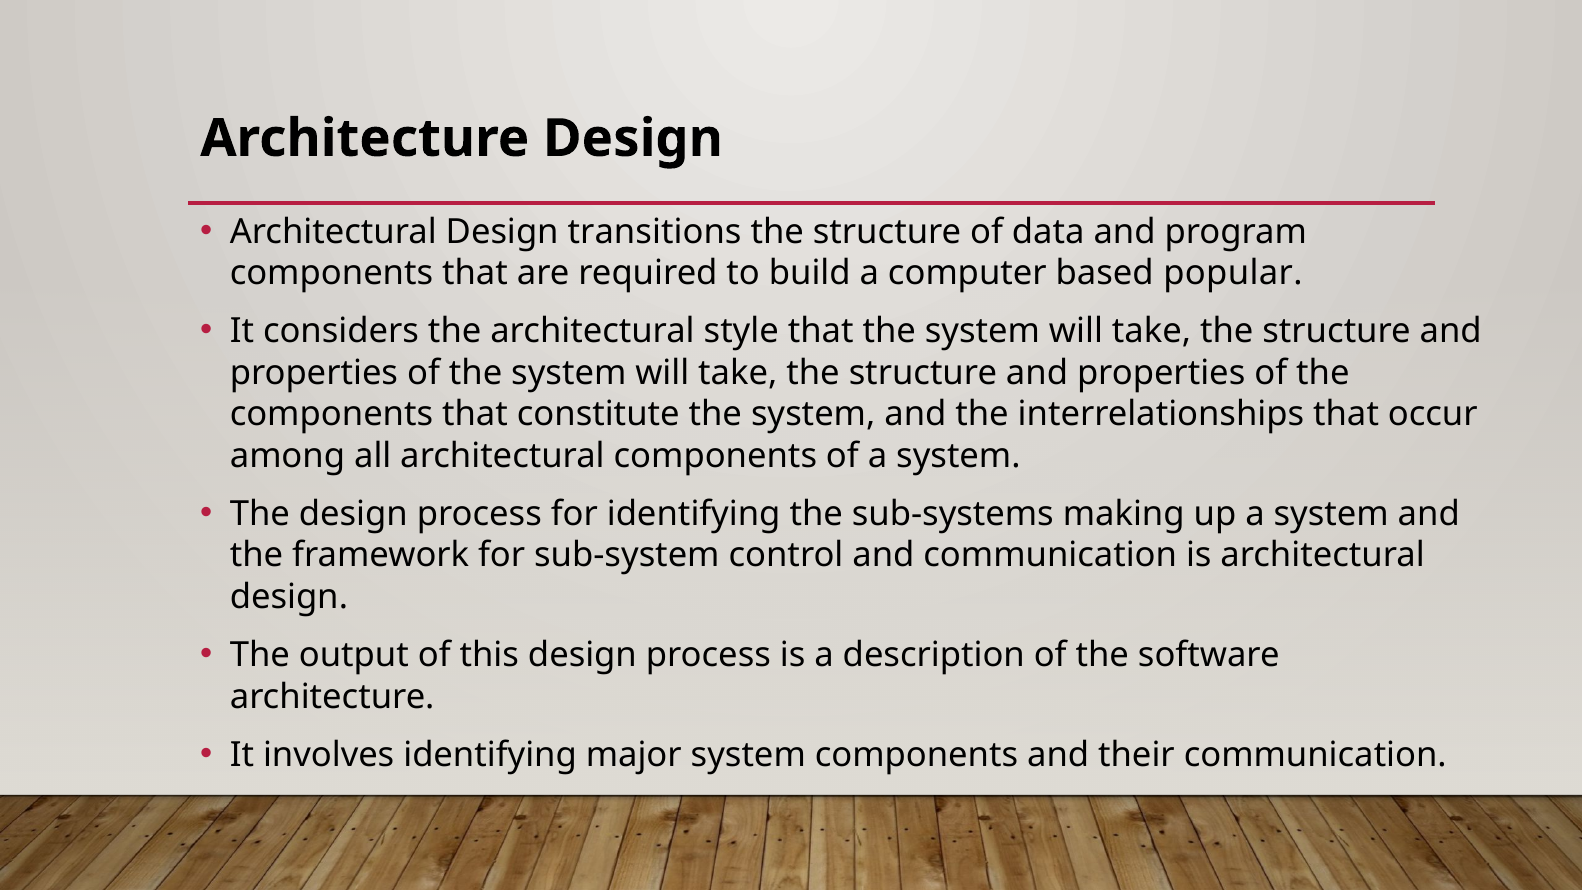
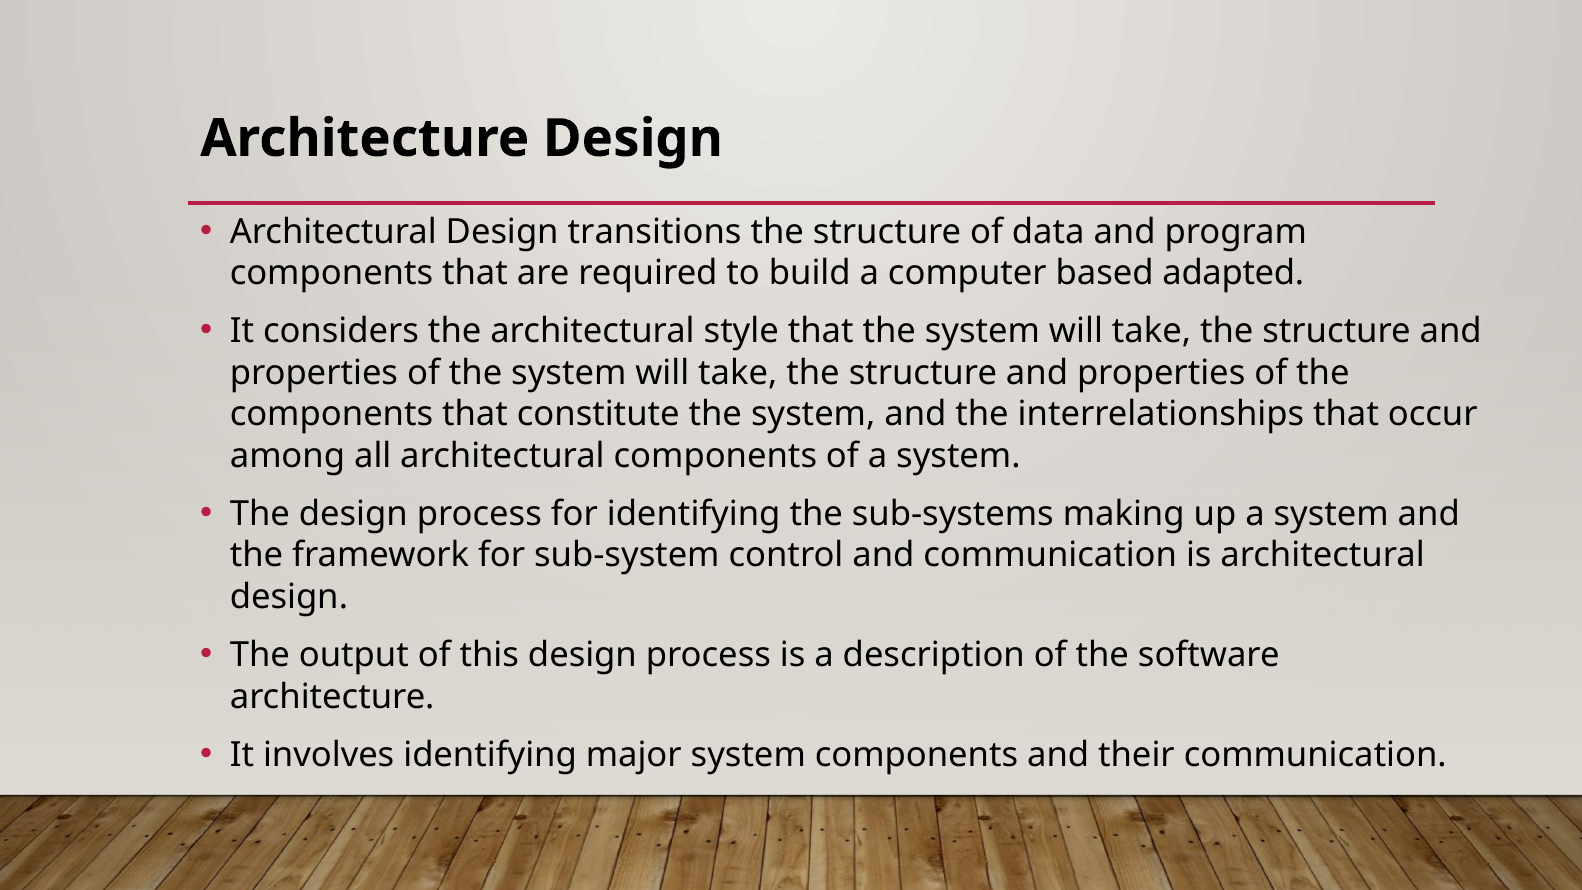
popular: popular -> adapted
